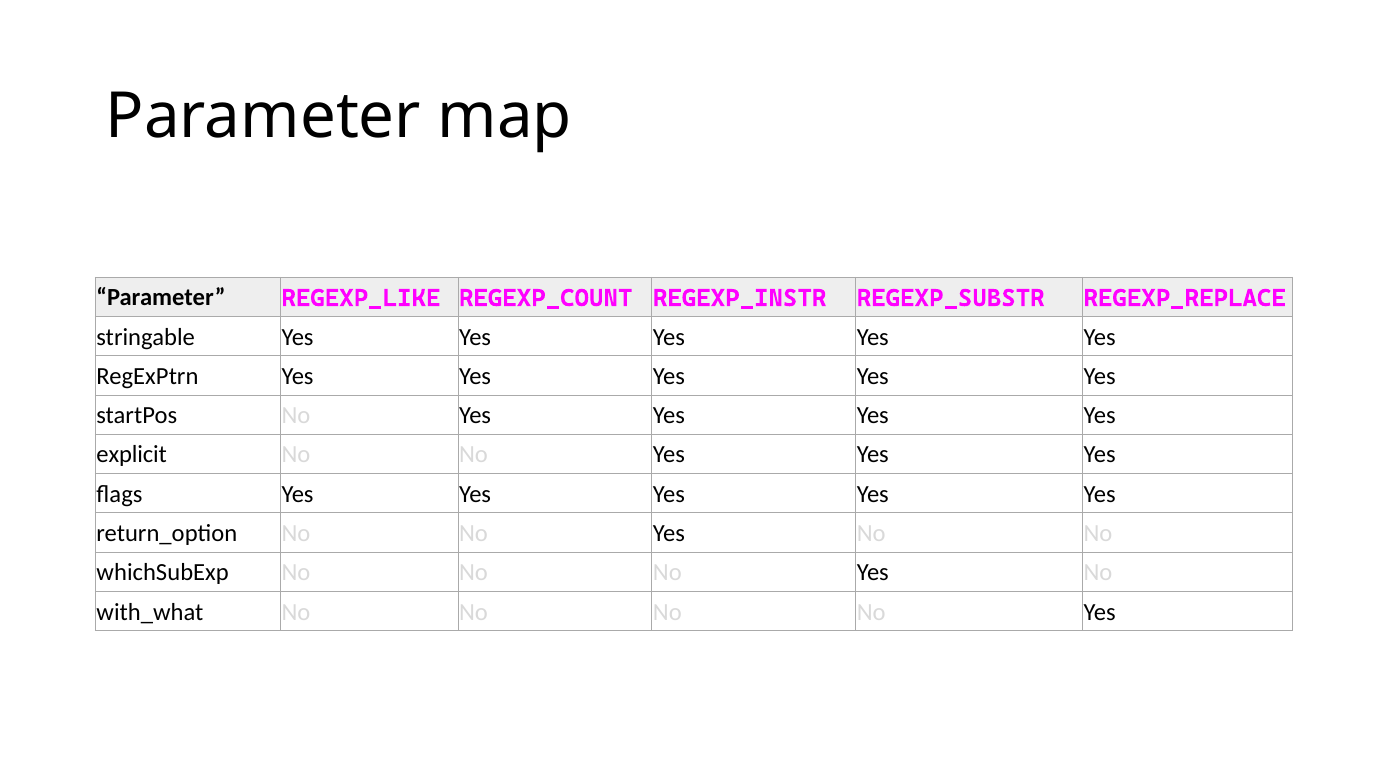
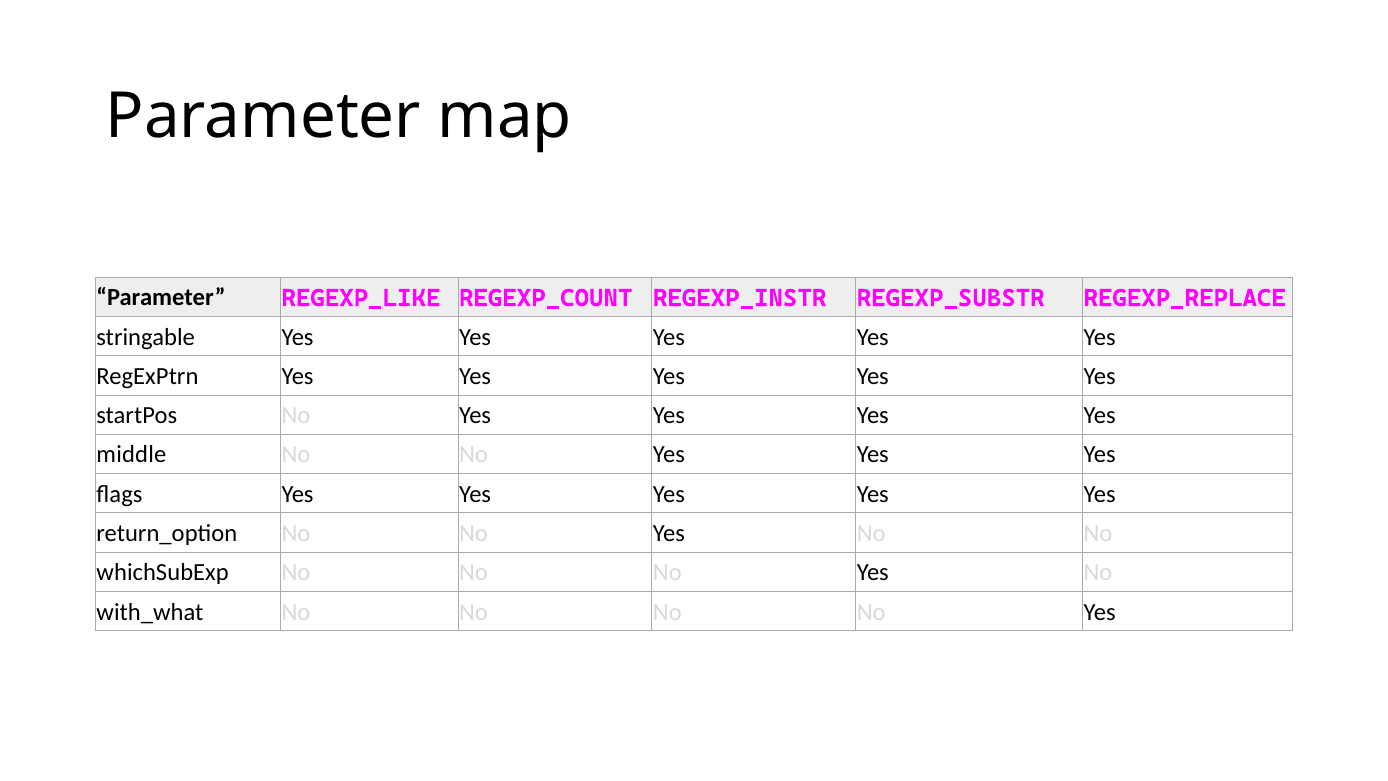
explicit: explicit -> middle
